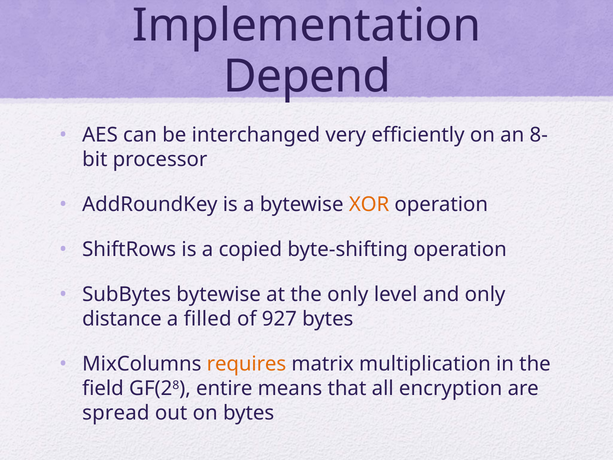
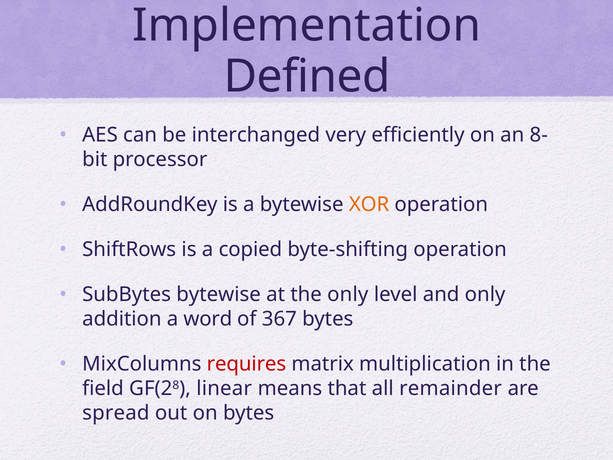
Depend: Depend -> Defined
distance: distance -> addition
filled: filled -> word
927: 927 -> 367
requires colour: orange -> red
entire: entire -> linear
encryption: encryption -> remainder
